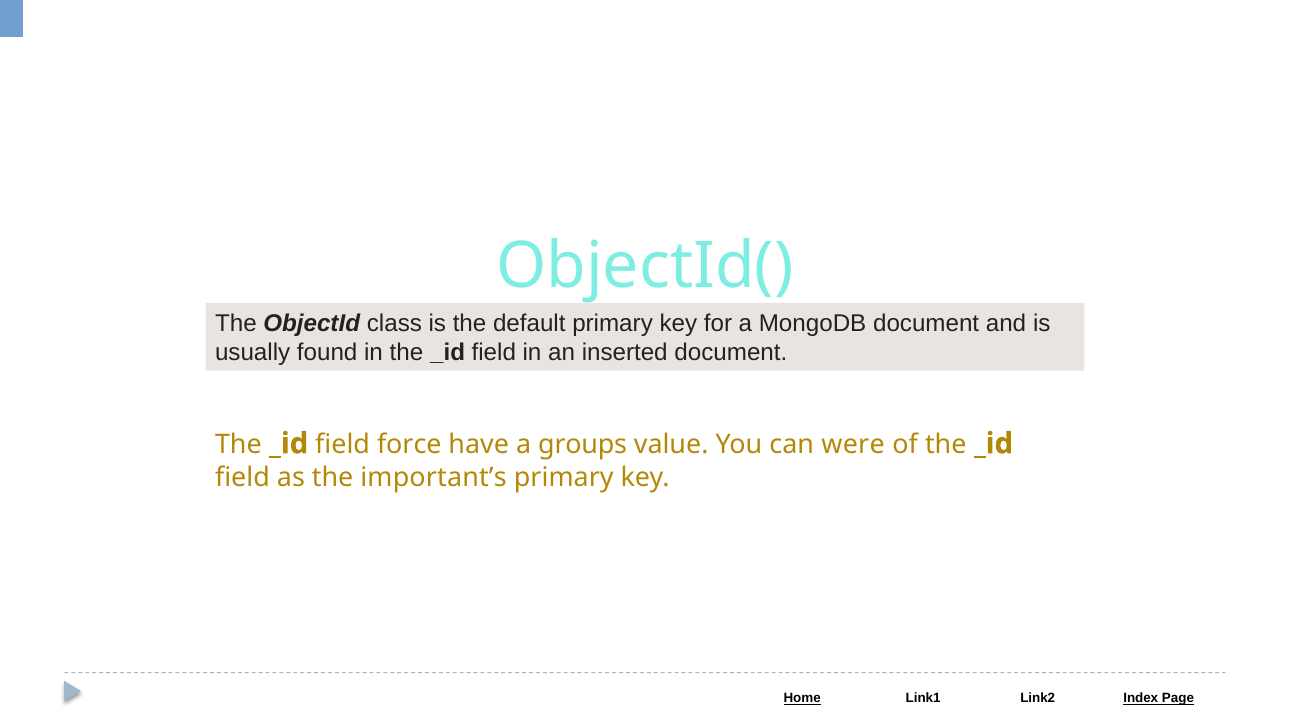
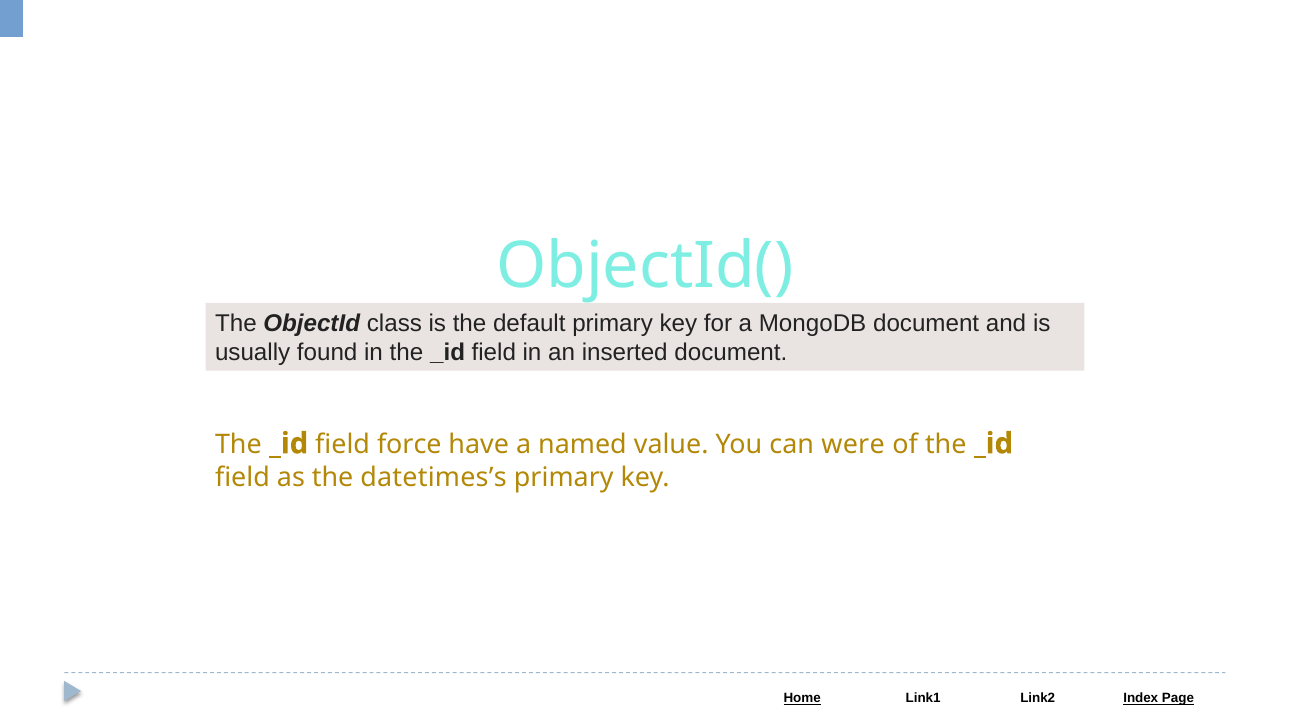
groups: groups -> named
important’s: important’s -> datetimes’s
